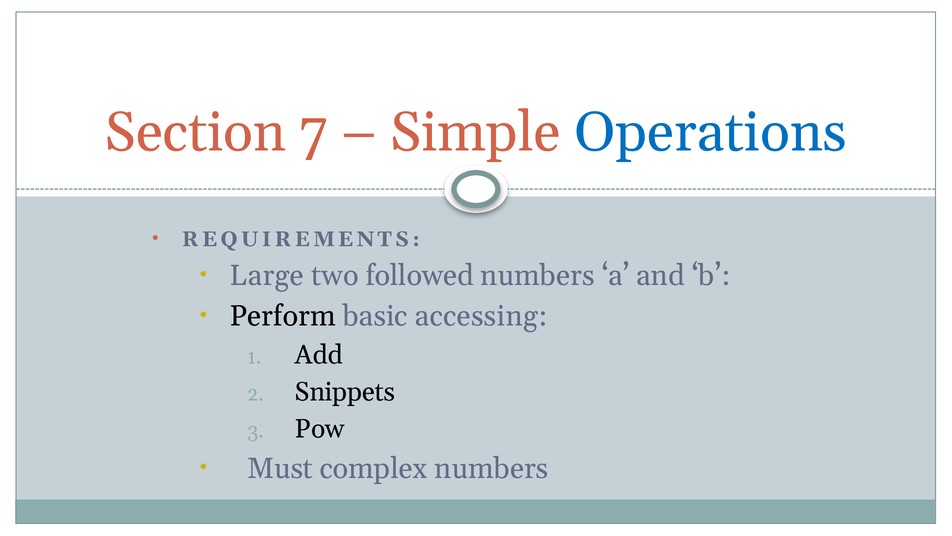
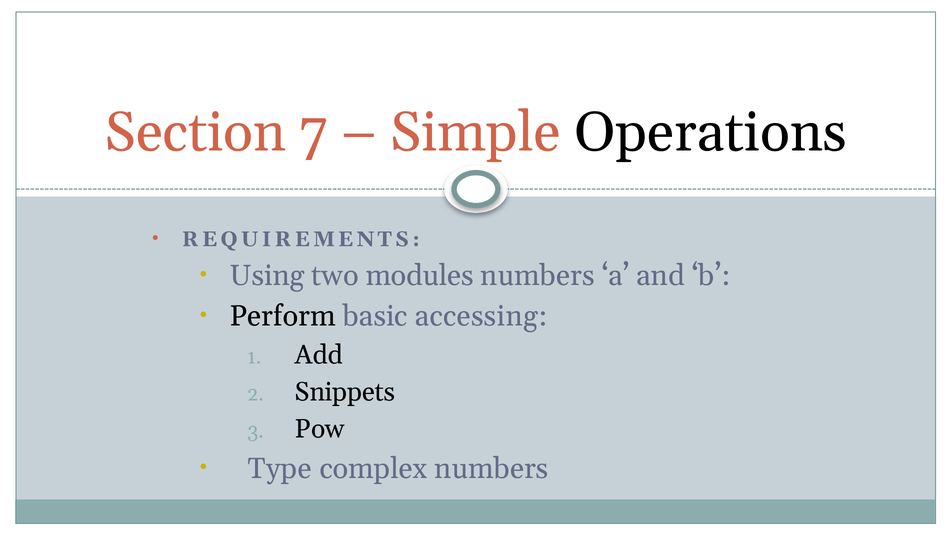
Operations colour: blue -> black
Large: Large -> Using
followed: followed -> modules
Must: Must -> Type
